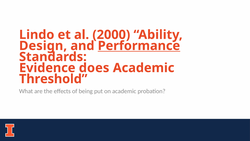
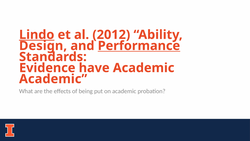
Lindo underline: none -> present
2000: 2000 -> 2012
does: does -> have
Threshold at (53, 79): Threshold -> Academic
